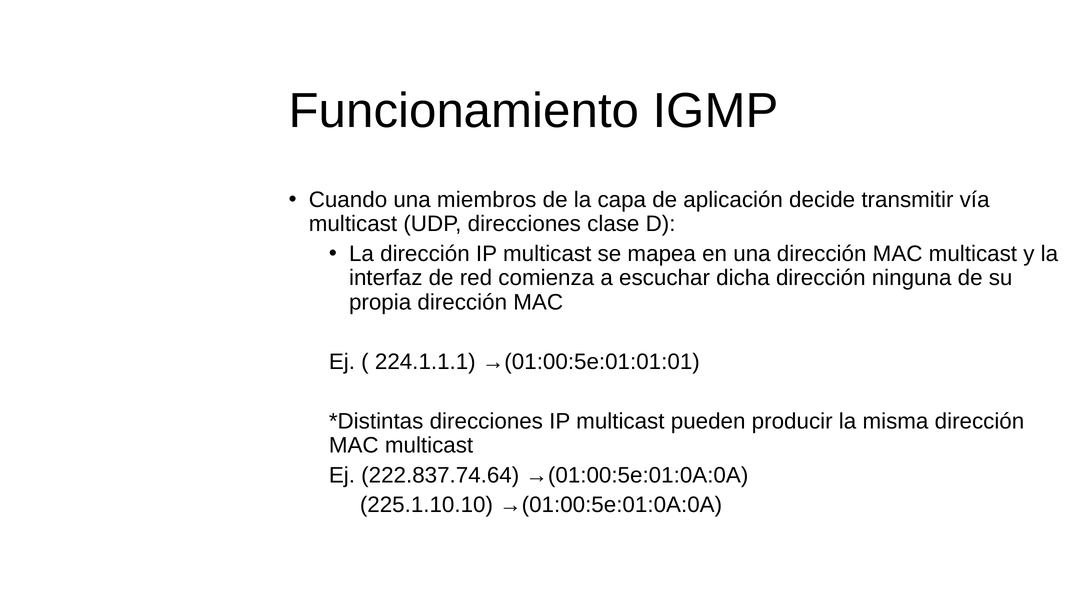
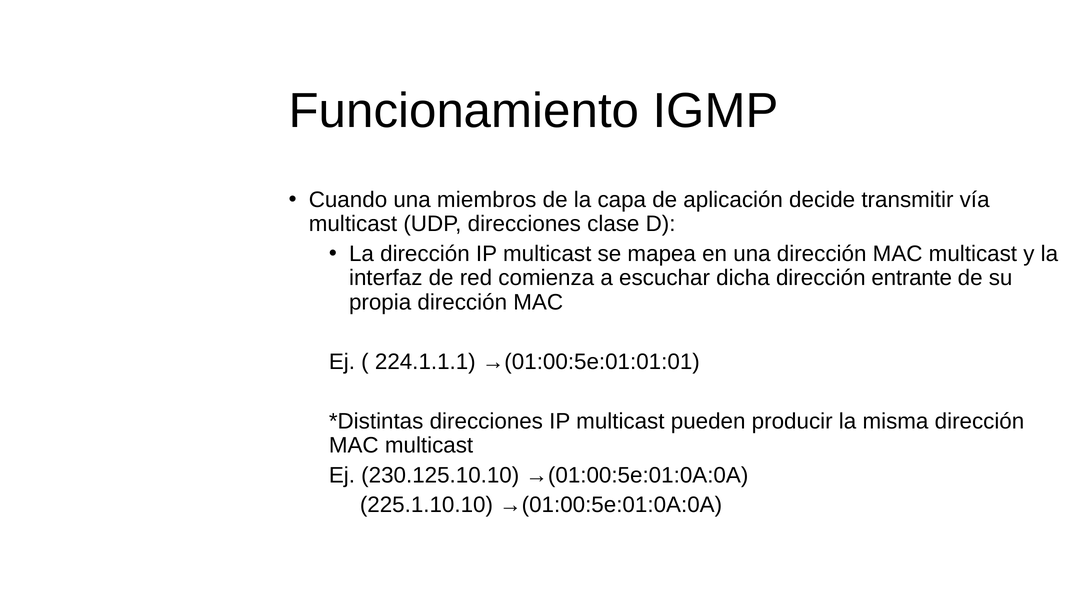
ninguna: ninguna -> entrante
222.837.74.64: 222.837.74.64 -> 230.125.10.10
